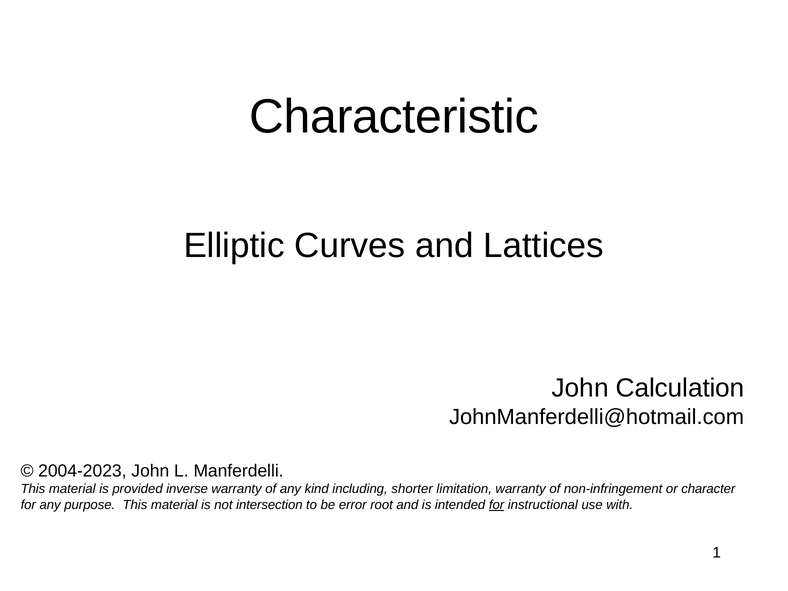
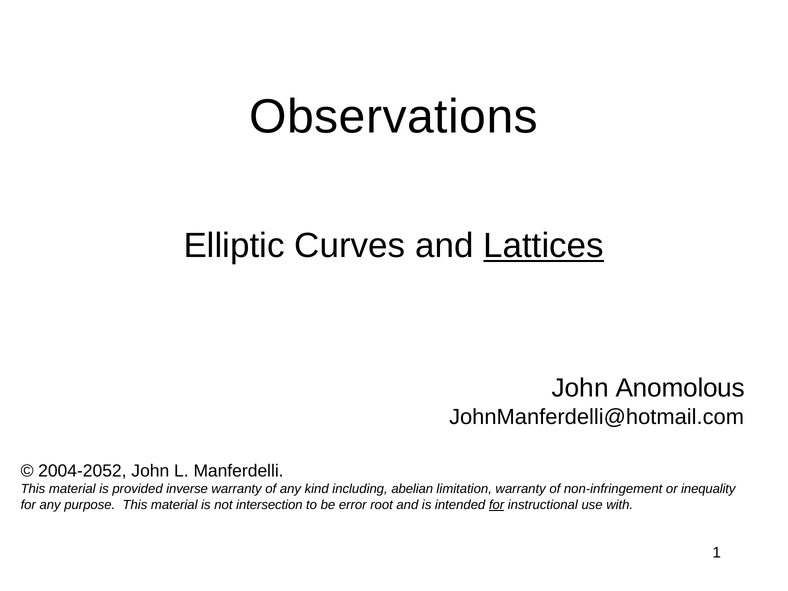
Characteristic: Characteristic -> Observations
Lattices underline: none -> present
Calculation: Calculation -> Anomolous
2004-2023: 2004-2023 -> 2004-2052
shorter: shorter -> abelian
character: character -> inequality
